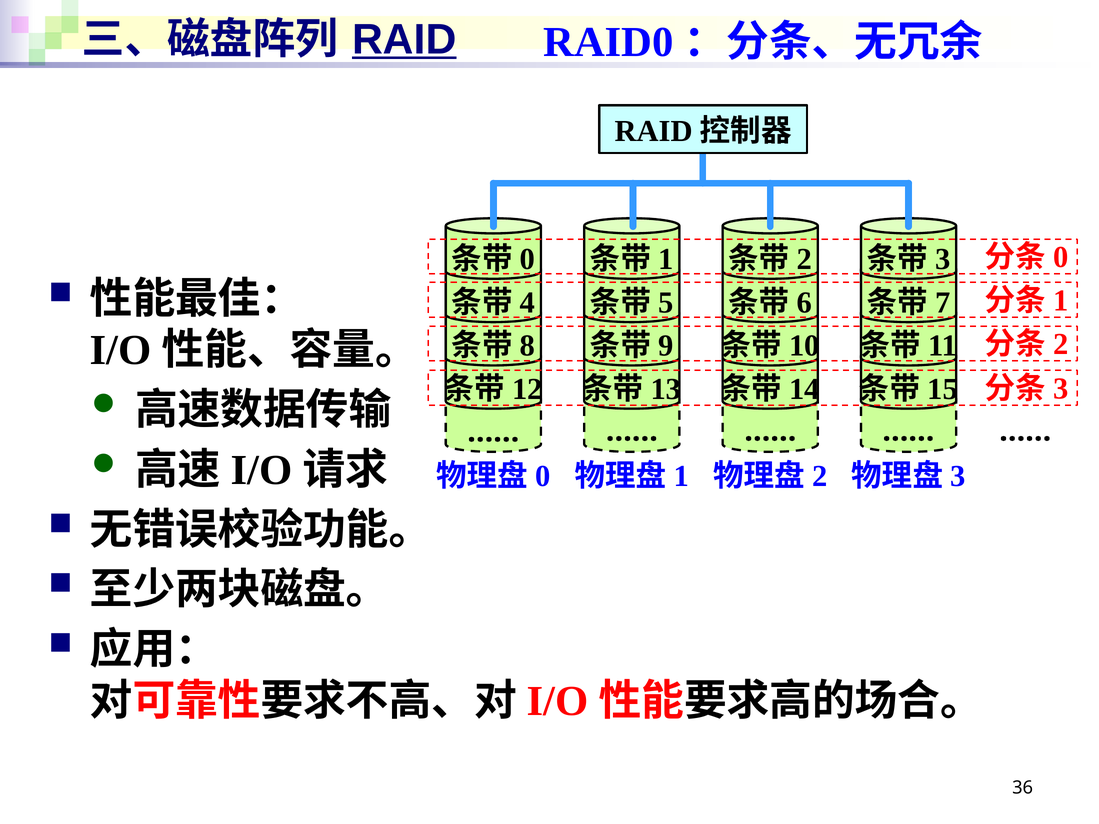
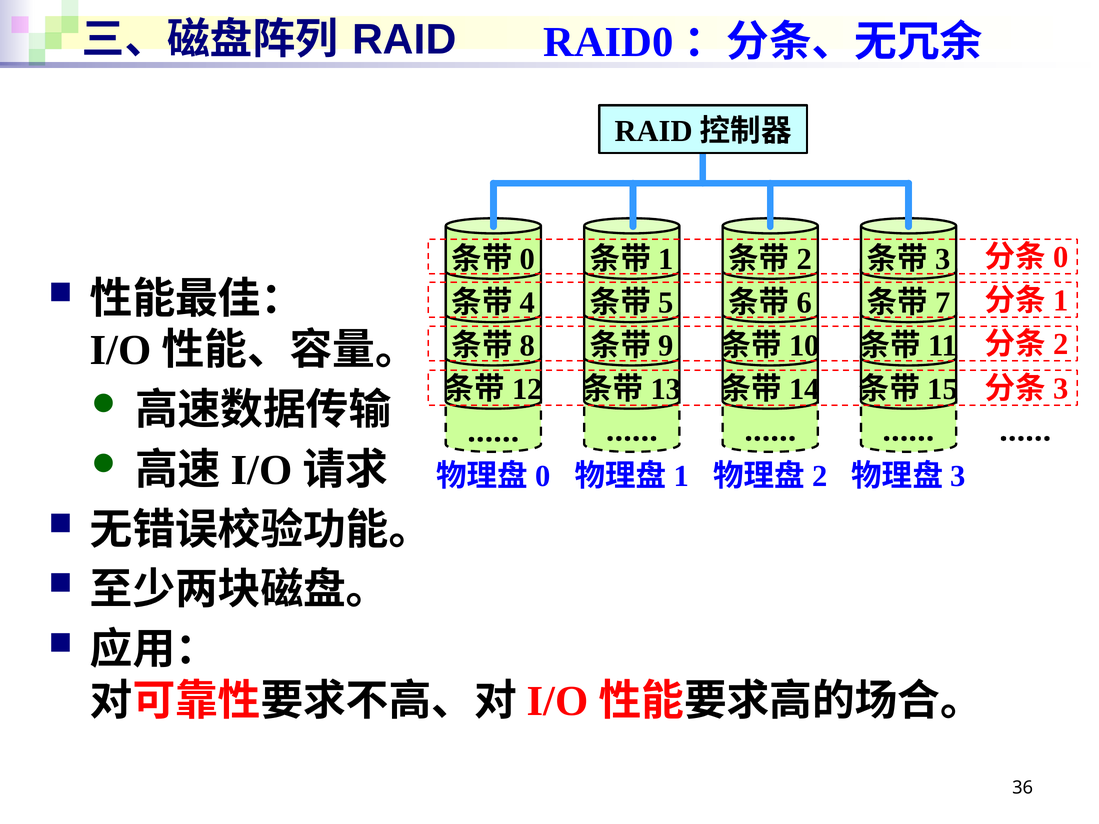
RAID underline: present -> none
